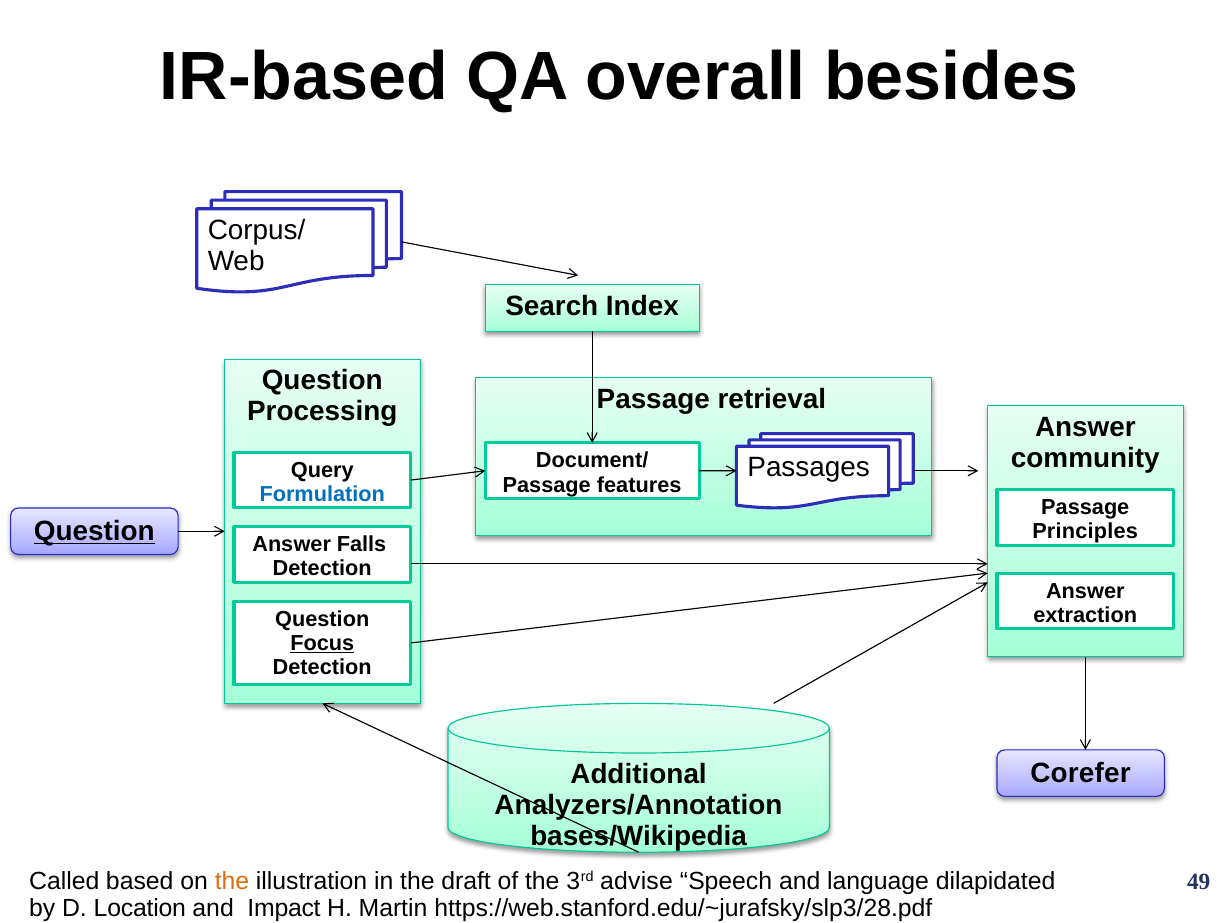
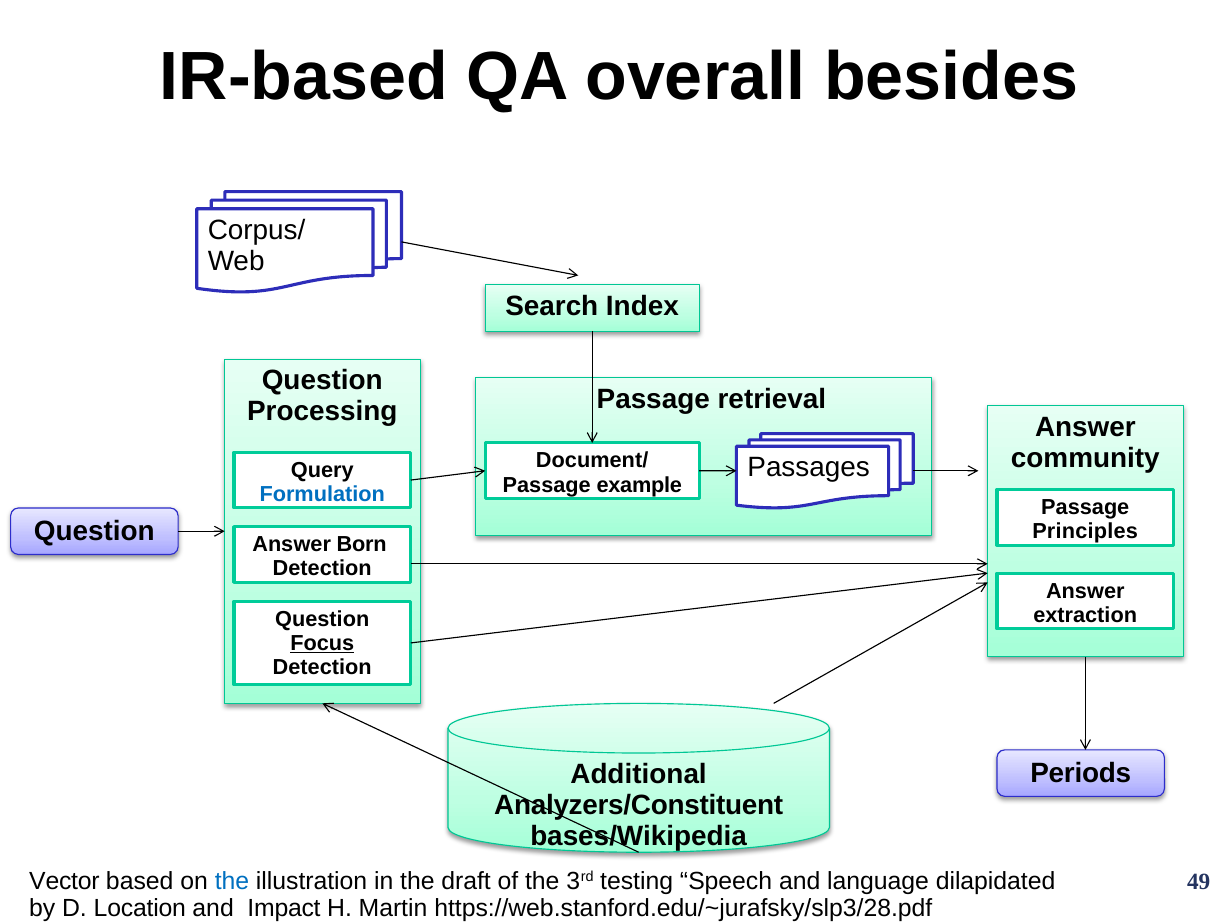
features: features -> example
Question at (94, 532) underline: present -> none
Falls: Falls -> Born
Corefer: Corefer -> Periods
Analyzers/Annotation: Analyzers/Annotation -> Analyzers/Constituent
Called: Called -> Vector
the at (232, 881) colour: orange -> blue
advise: advise -> testing
